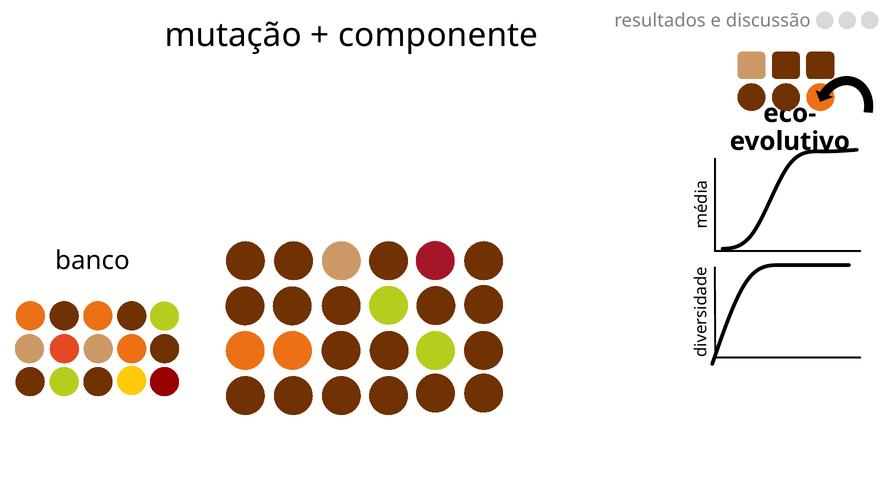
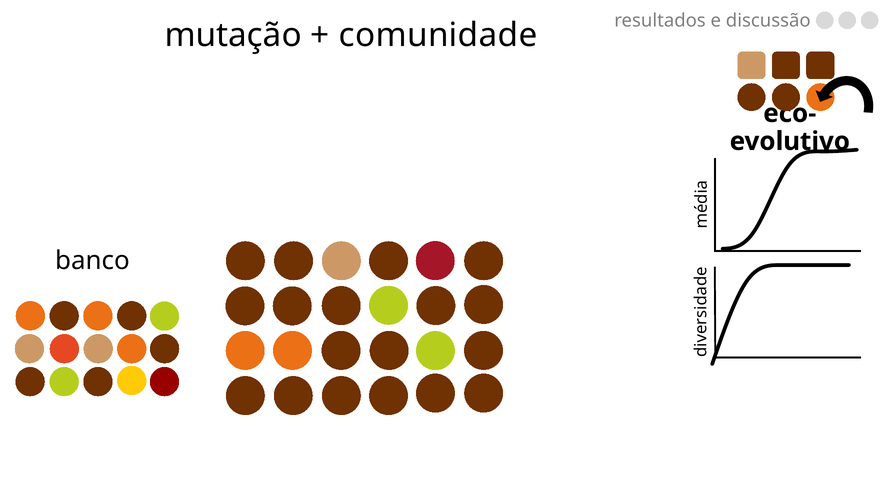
componente: componente -> comunidade
